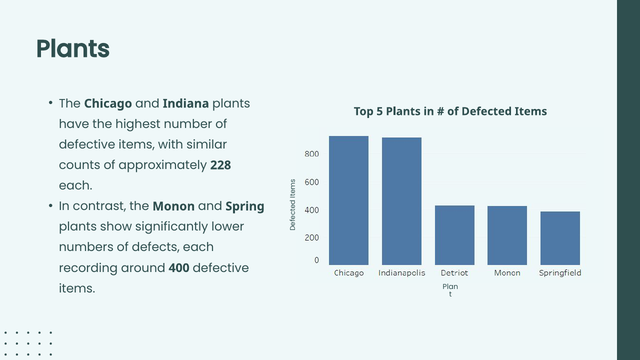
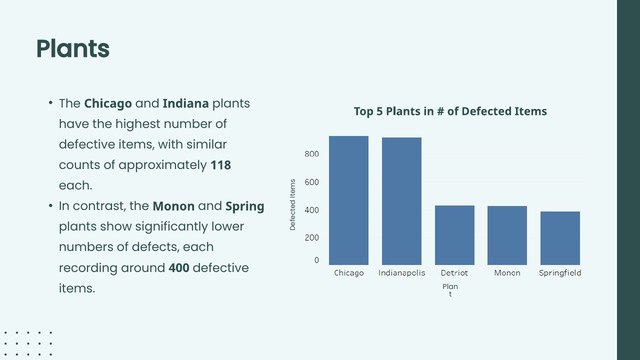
228: 228 -> 118
